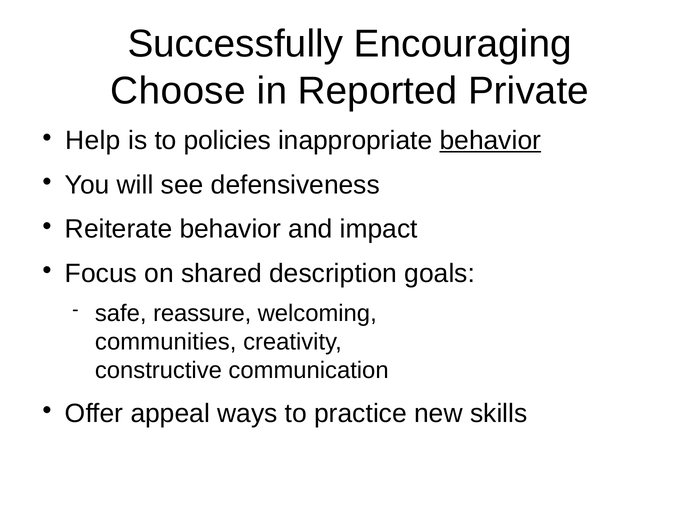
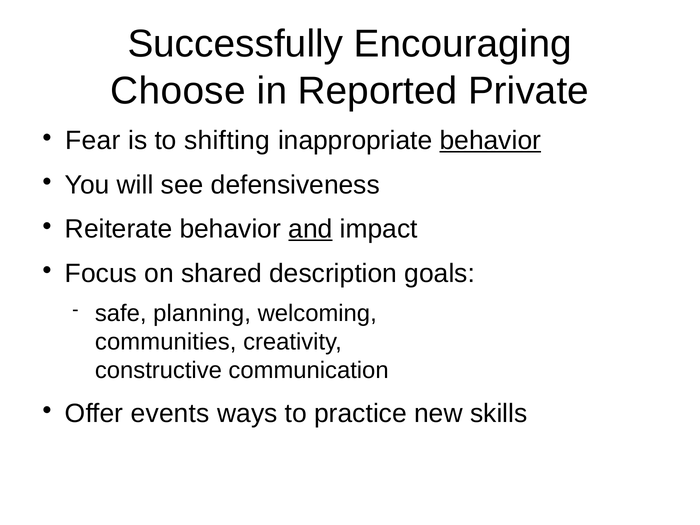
Help: Help -> Fear
policies: policies -> shifting
and underline: none -> present
reassure: reassure -> planning
appeal: appeal -> events
